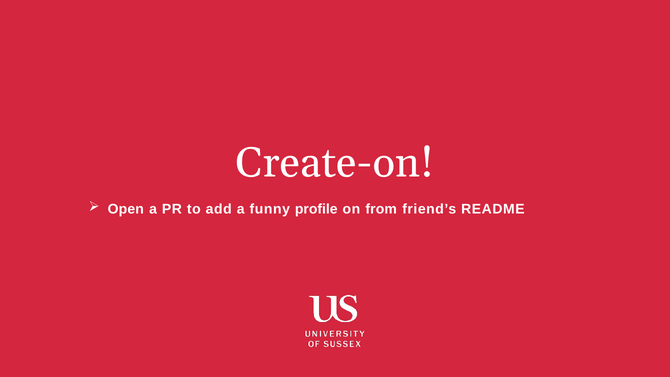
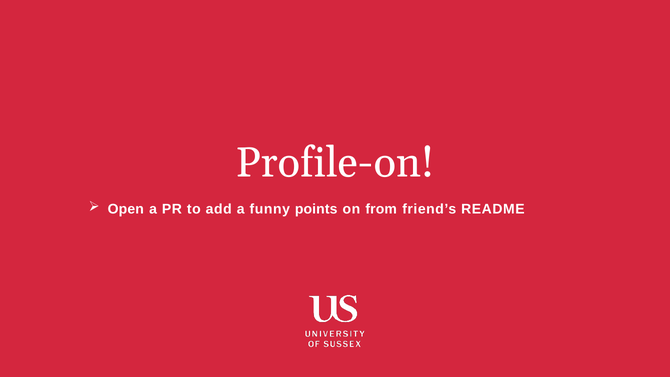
Create-on: Create-on -> Profile-on
profile: profile -> points
